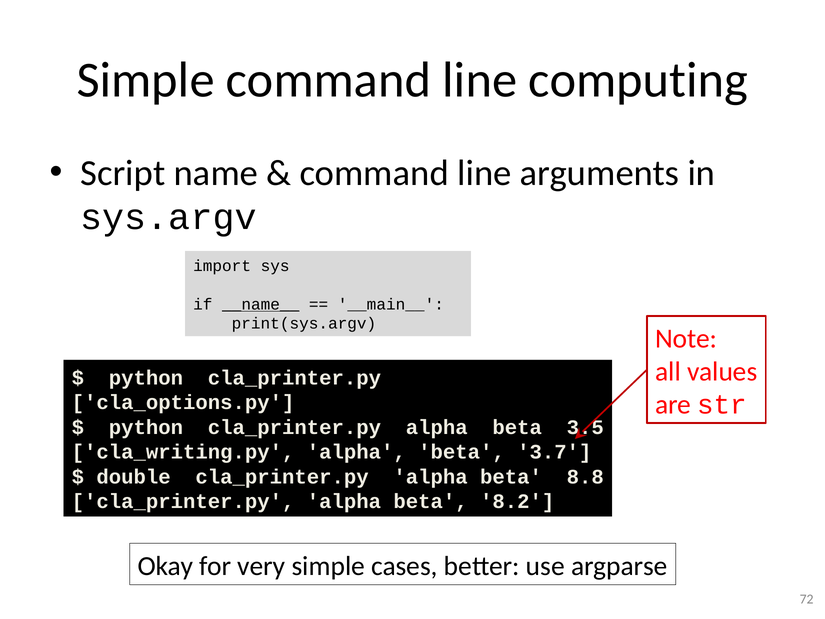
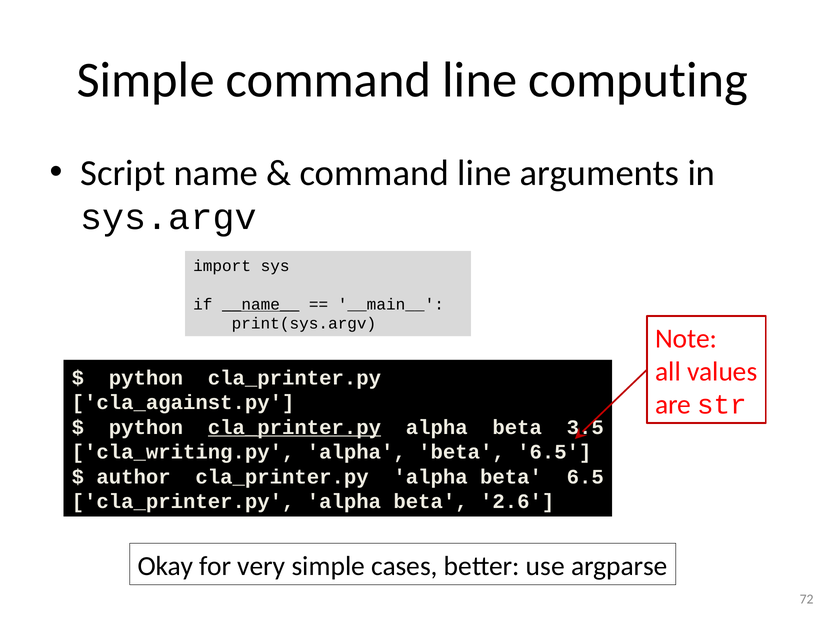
cla_options.py: cla_options.py -> cla_against.py
cla_printer.py at (294, 427) underline: none -> present
3.7 at (554, 452): 3.7 -> 6.5
double: double -> author
cla_printer.py alpha beta 8.8: 8.8 -> 6.5
8.2: 8.2 -> 2.6
